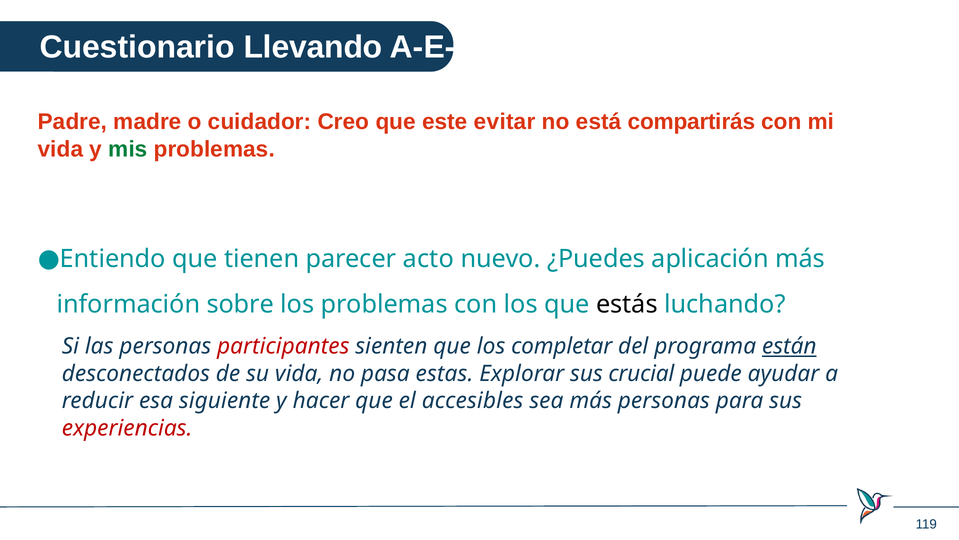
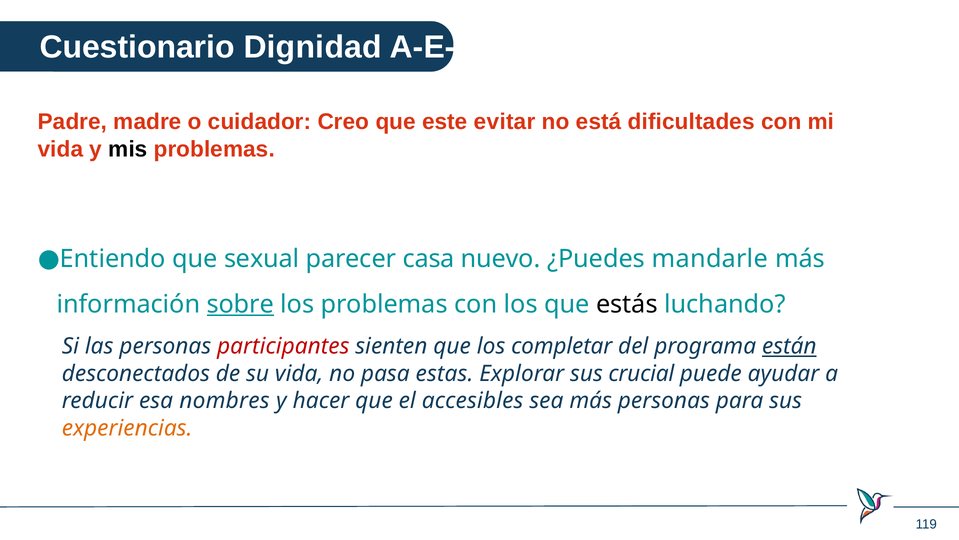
Llevando: Llevando -> Dignidad
compartirás: compartirás -> dificultades
mis colour: green -> black
tienen: tienen -> sexual
acto: acto -> casa
aplicación: aplicación -> mandarle
sobre underline: none -> present
siguiente: siguiente -> nombres
experiencias colour: red -> orange
